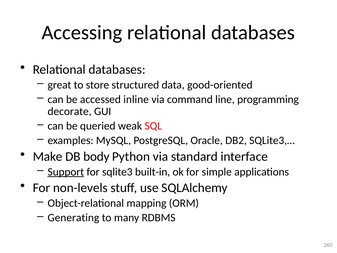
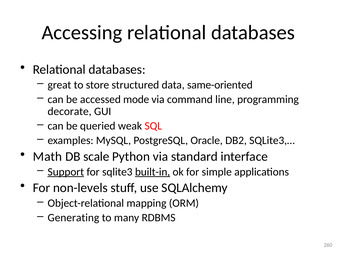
good-oriented: good-oriented -> same-oriented
inline: inline -> mode
Make: Make -> Math
body: body -> scale
built-in underline: none -> present
